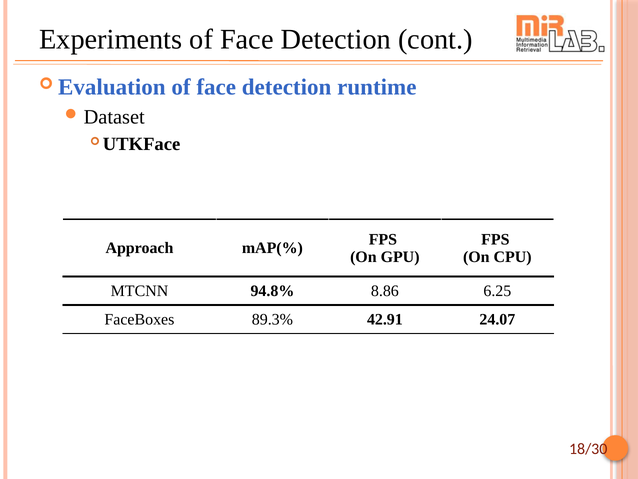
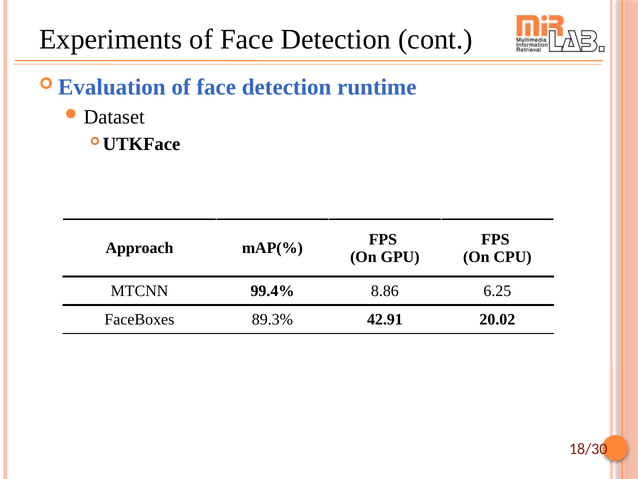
94.8%: 94.8% -> 99.4%
24.07: 24.07 -> 20.02
